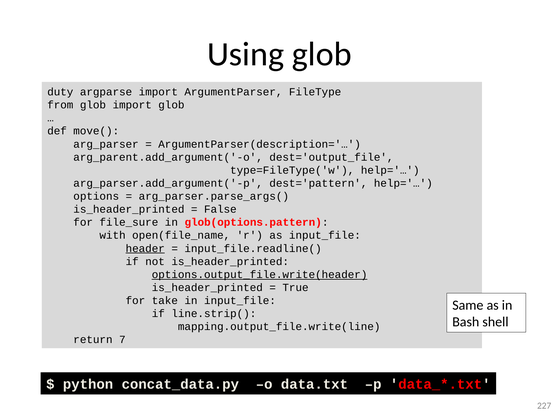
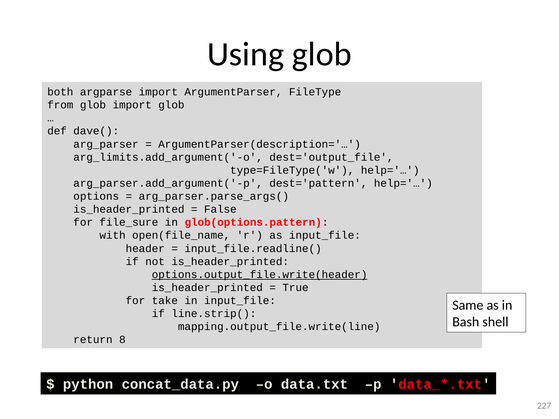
duty: duty -> both
move(: move( -> dave(
arg_parent.add_argument('-o: arg_parent.add_argument('-o -> arg_limits.add_argument('-o
header underline: present -> none
7: 7 -> 8
